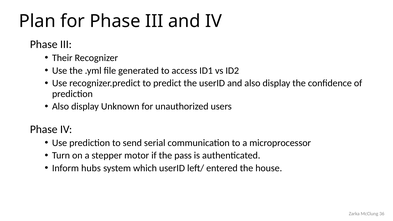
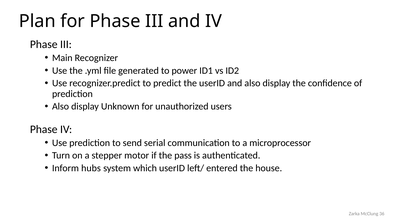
Their: Their -> Main
access: access -> power
